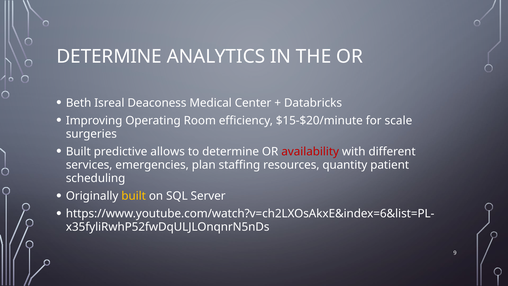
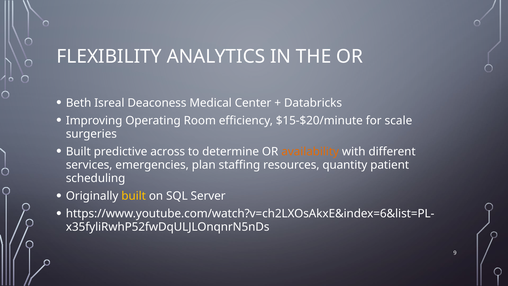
DETERMINE at (109, 56): DETERMINE -> FLEXIBILITY
allows: allows -> across
availability colour: red -> orange
